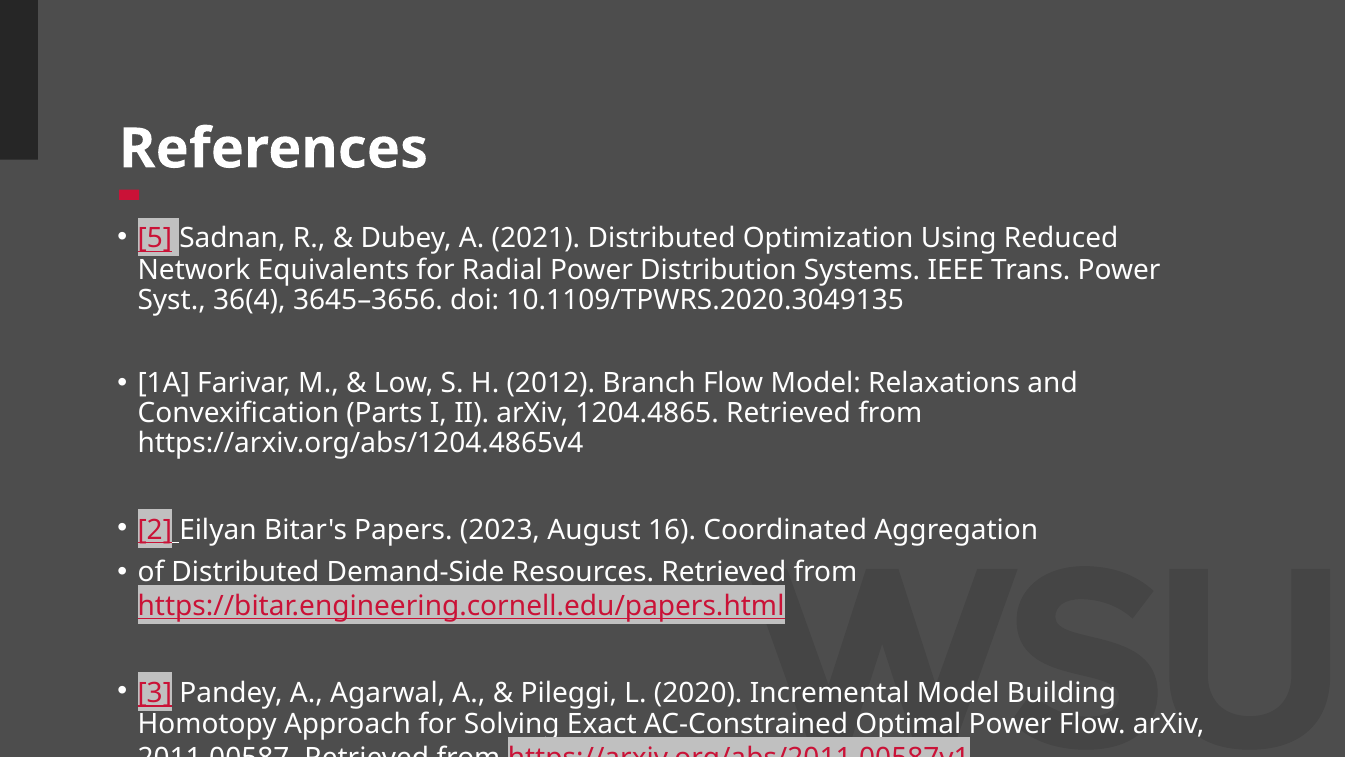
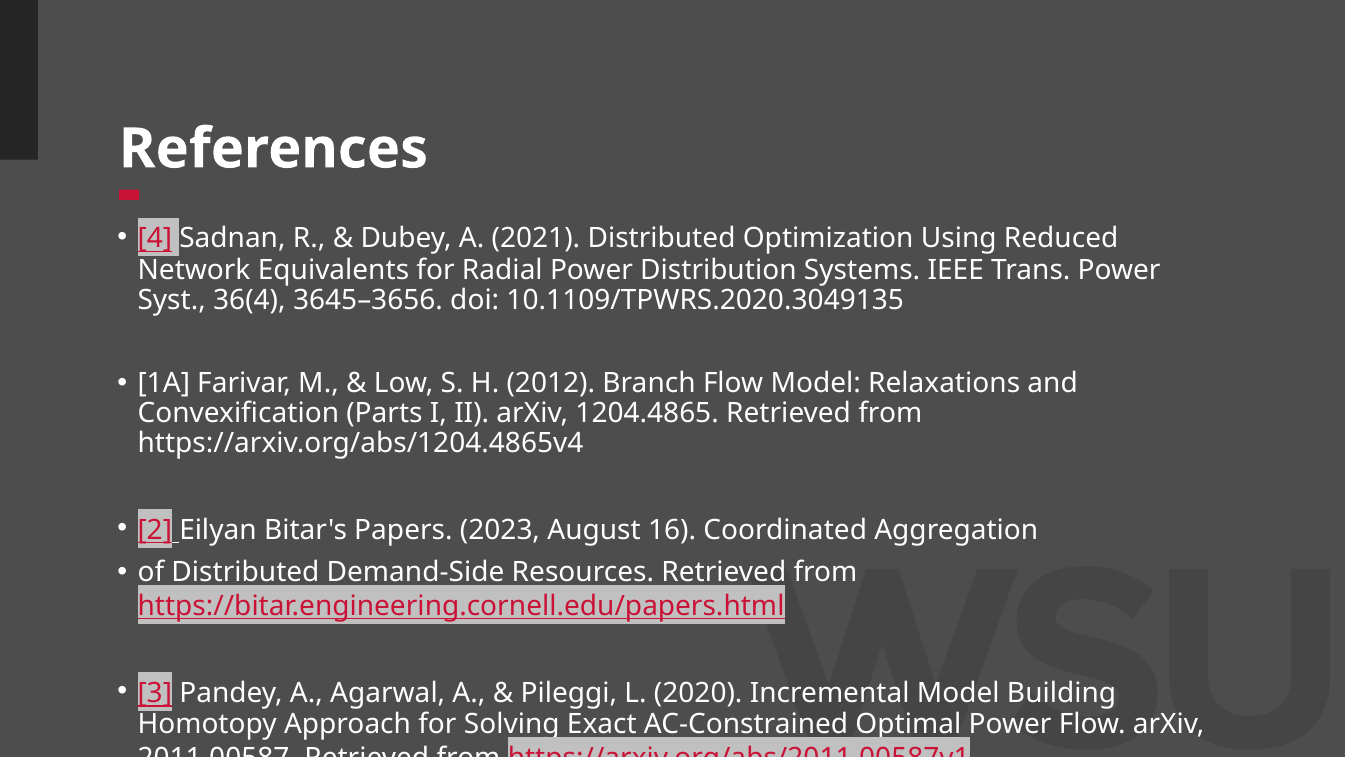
5: 5 -> 4
